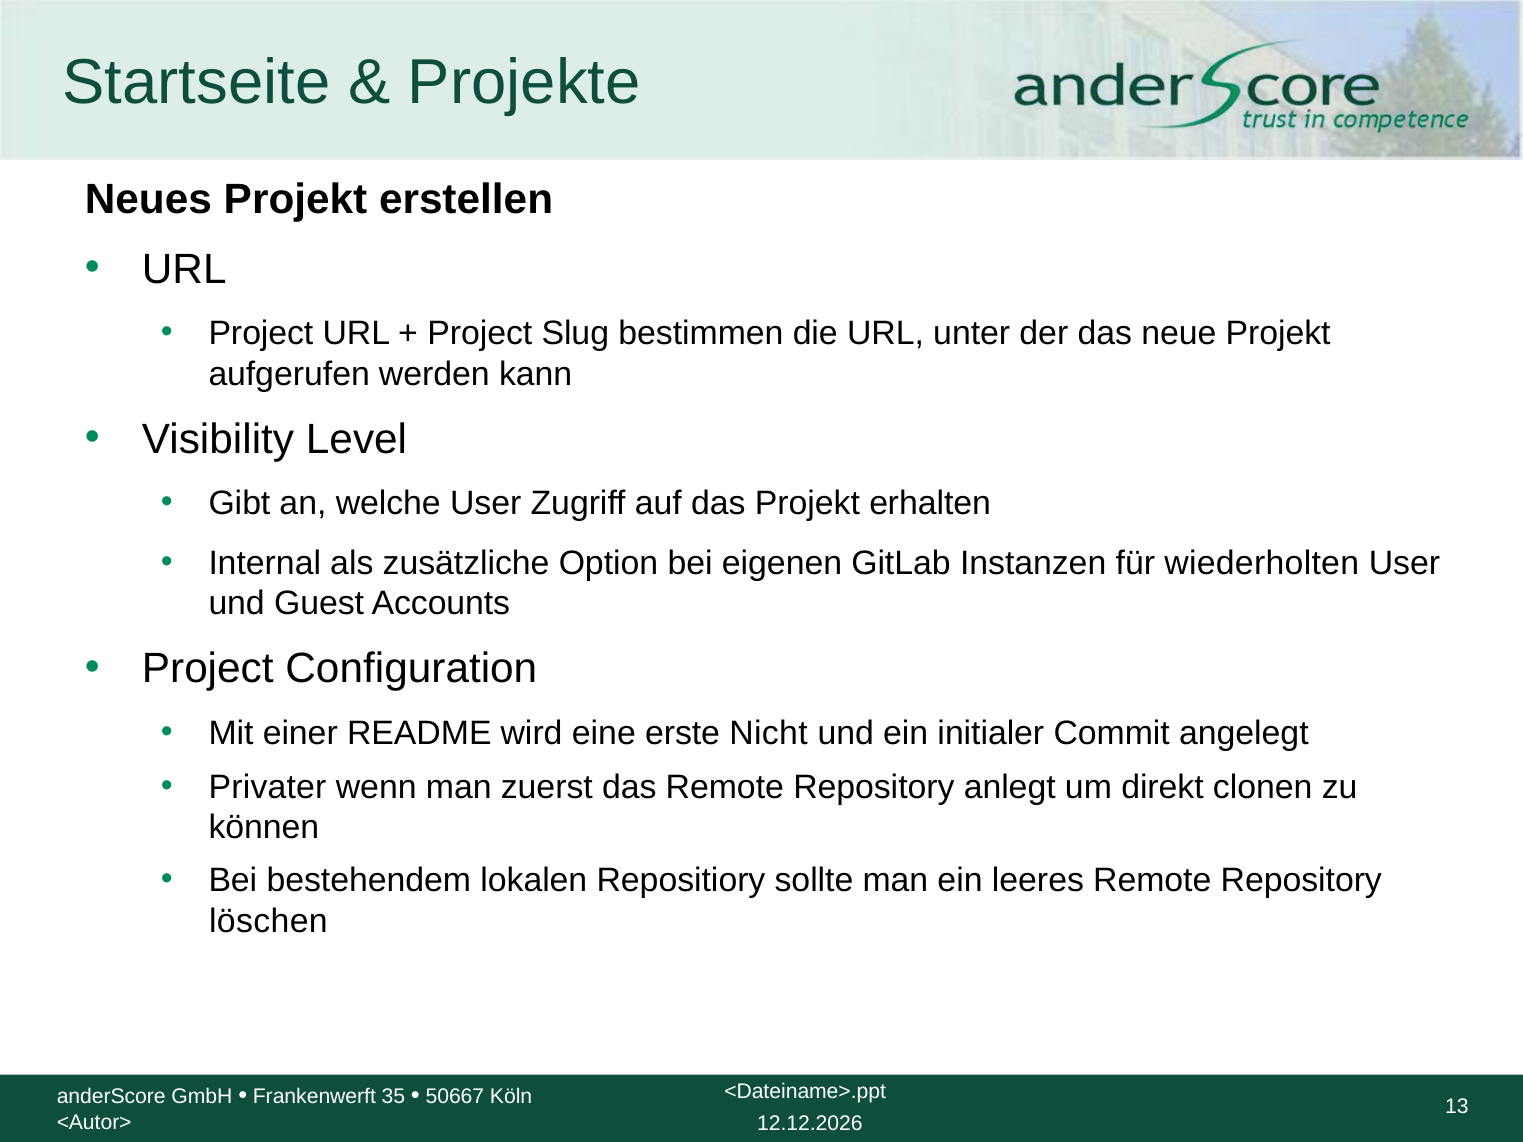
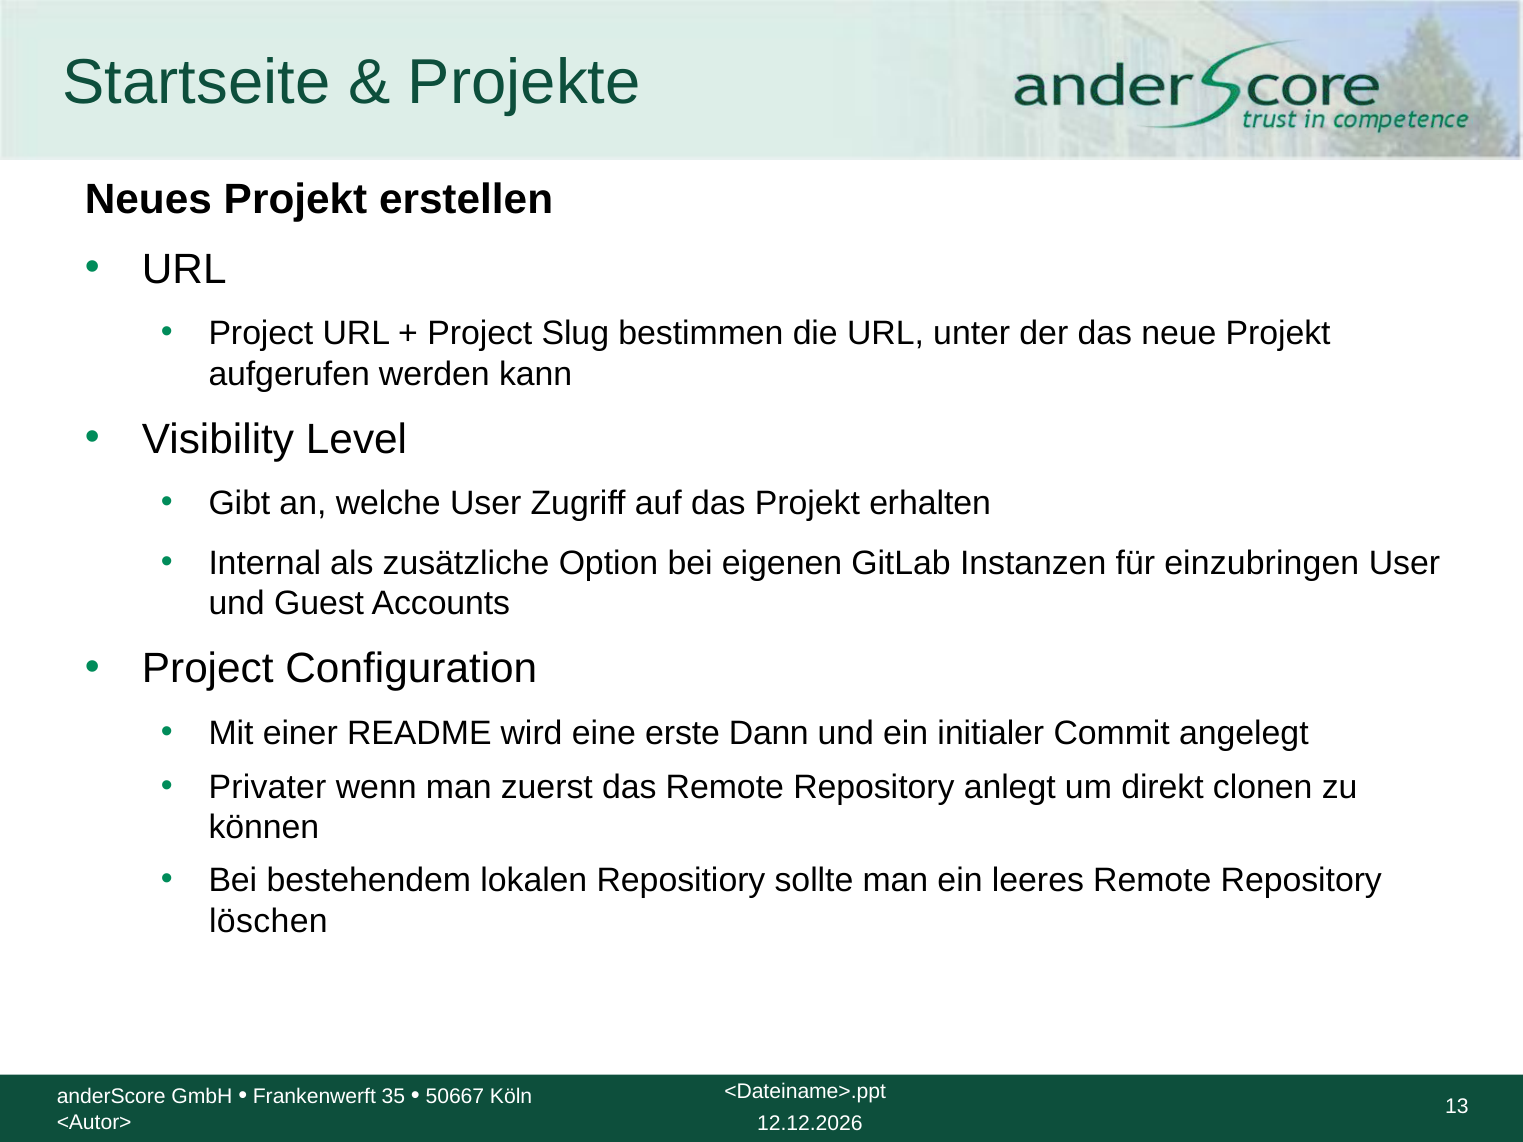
wiederholten: wiederholten -> einzubringen
Nicht: Nicht -> Dann
